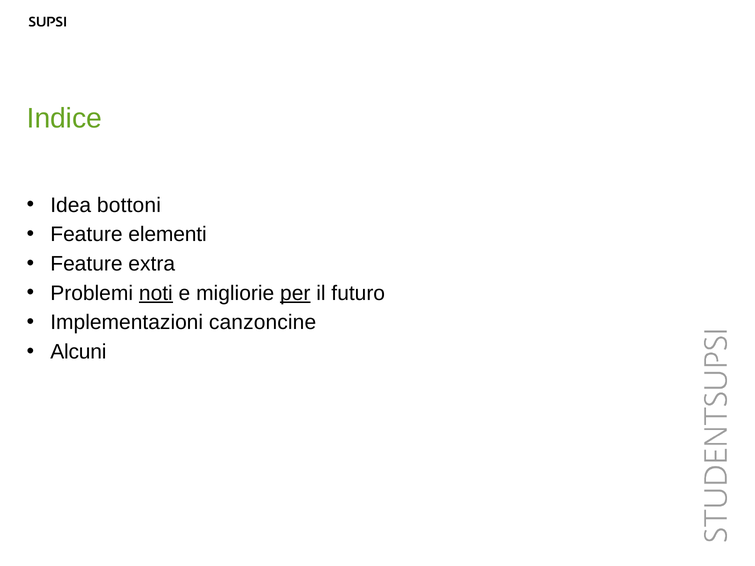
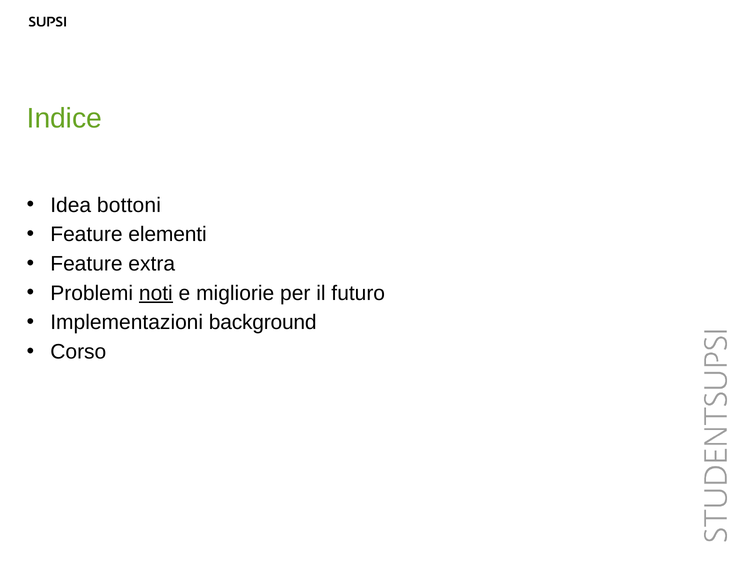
per underline: present -> none
canzoncine: canzoncine -> background
Alcuni: Alcuni -> Corso
